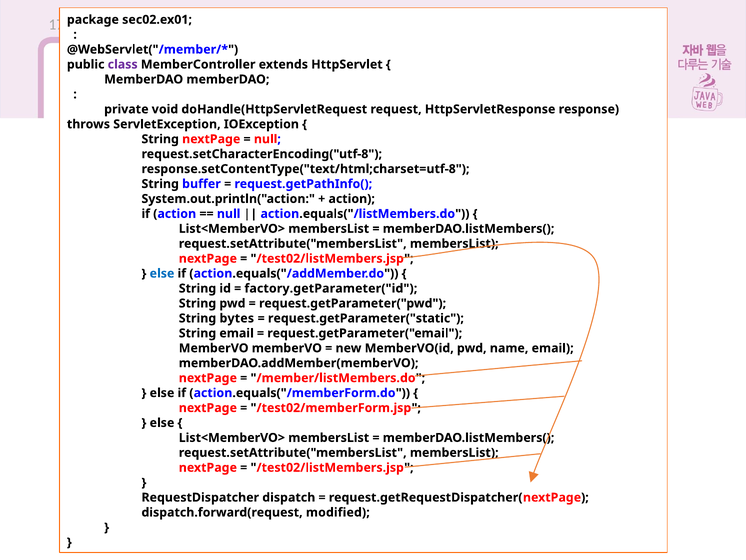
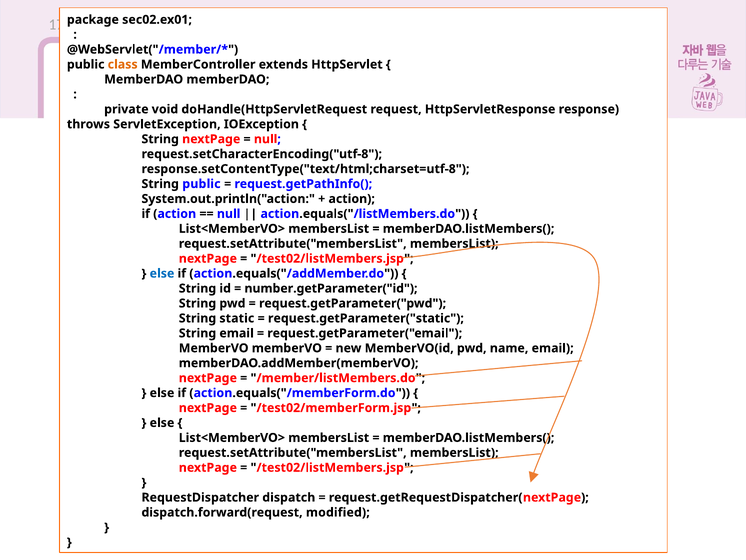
class colour: purple -> orange
String buffer: buffer -> public
factory.getParameter("id: factory.getParameter("id -> number.getParameter("id
bytes: bytes -> static
